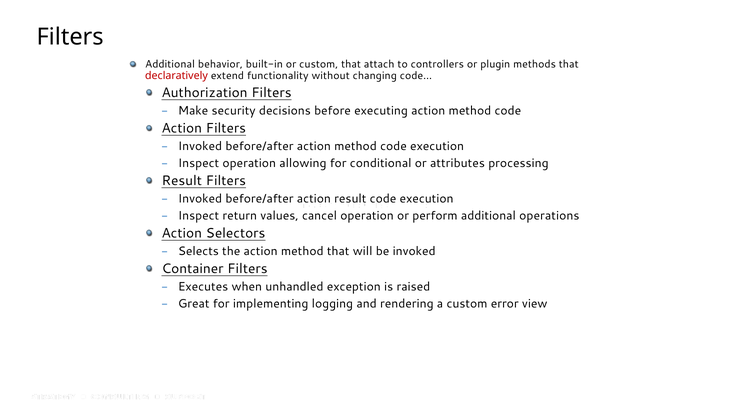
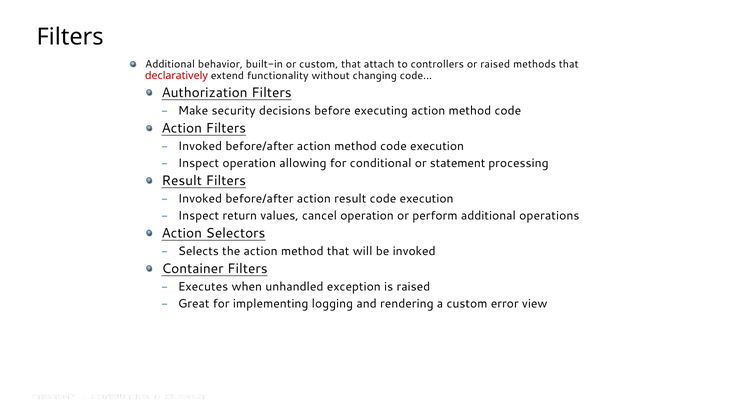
or plugin: plugin -> raised
attributes: attributes -> statement
